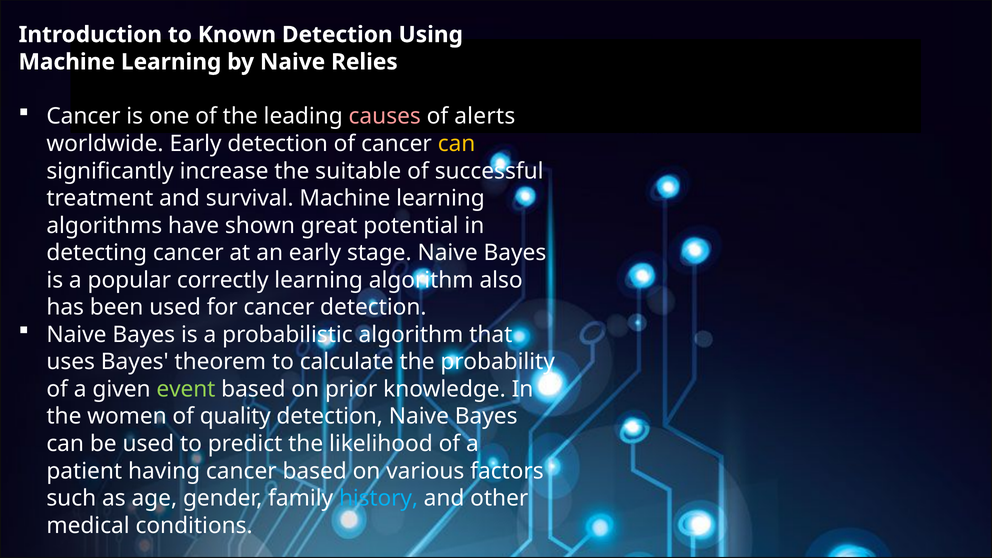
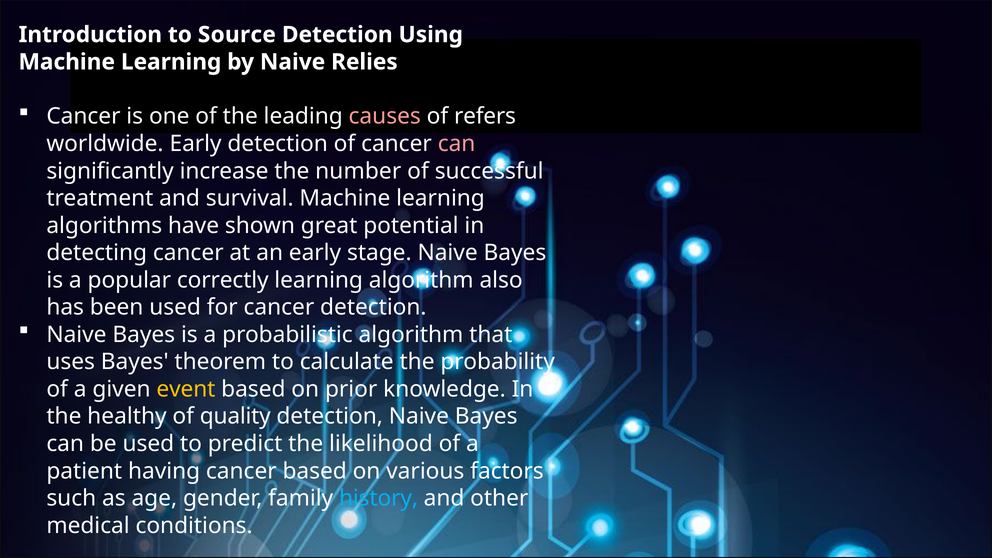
Known: Known -> Source
alerts: alerts -> refers
can at (457, 144) colour: yellow -> pink
suitable: suitable -> number
event colour: light green -> yellow
women: women -> healthy
